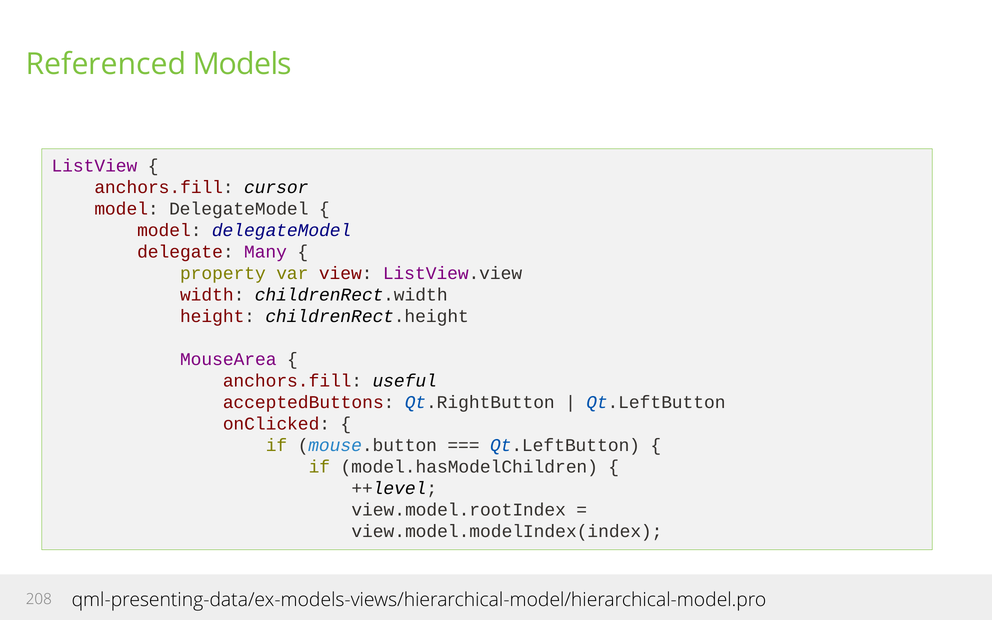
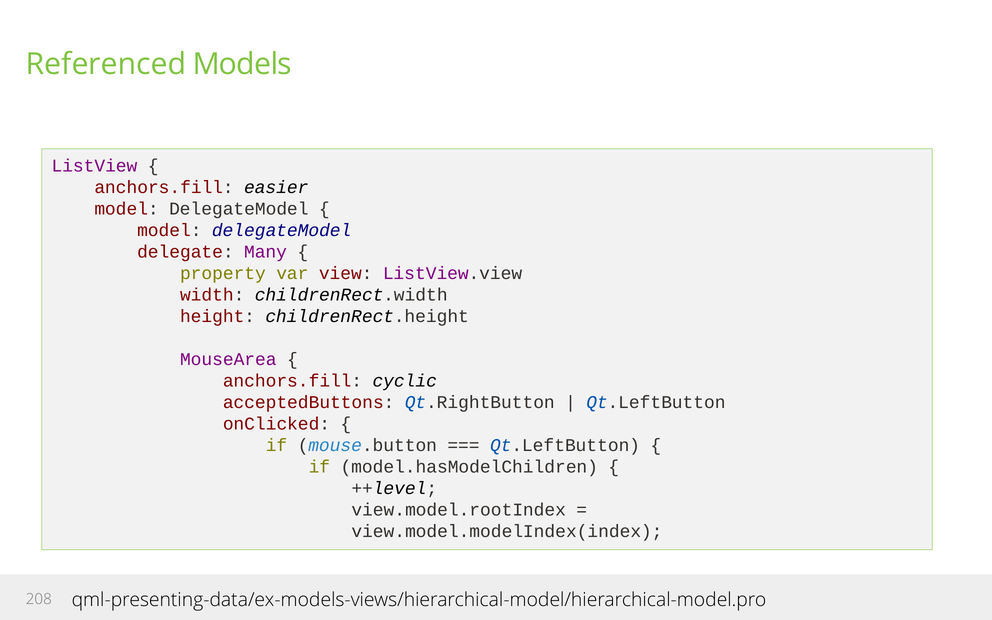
cursor: cursor -> easier
useful: useful -> cyclic
